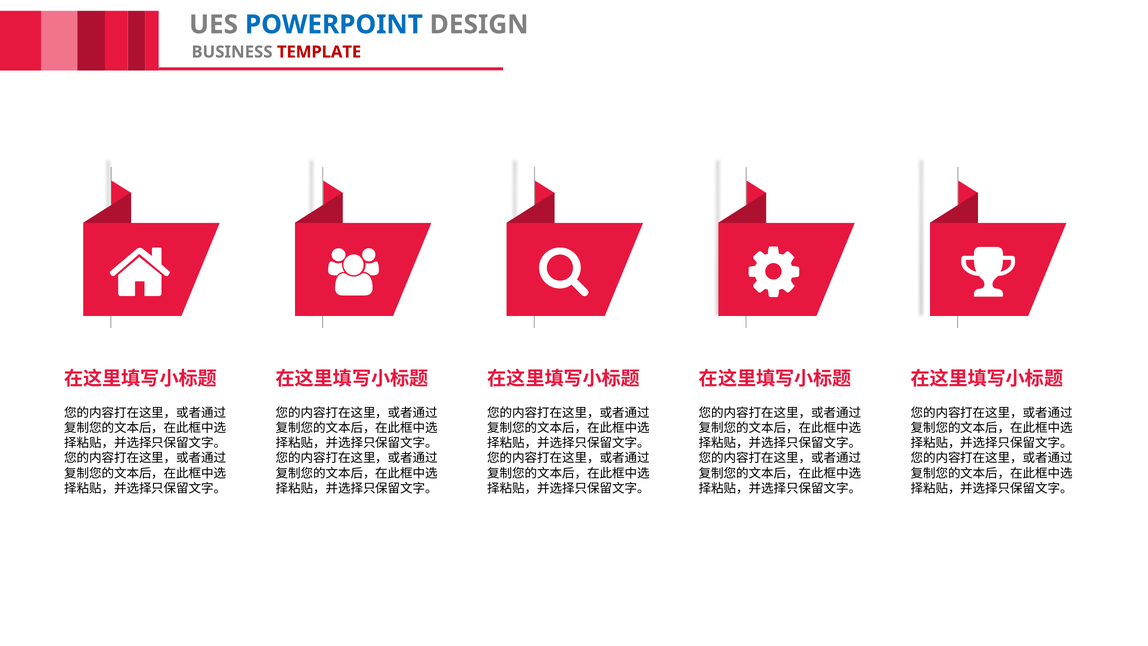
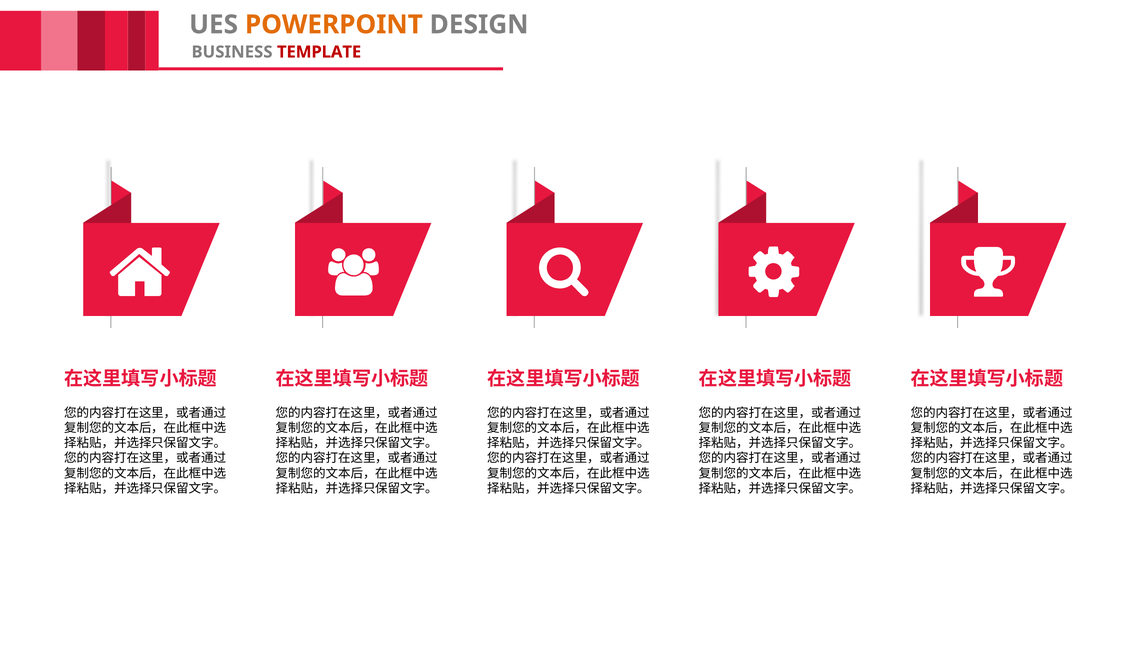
POWERPOINT colour: blue -> orange
